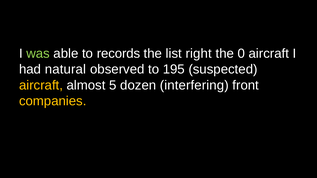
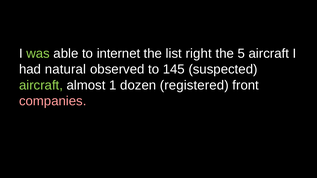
records: records -> internet
0: 0 -> 5
195: 195 -> 145
aircraft at (41, 85) colour: yellow -> light green
5: 5 -> 1
interfering: interfering -> registered
companies colour: yellow -> pink
